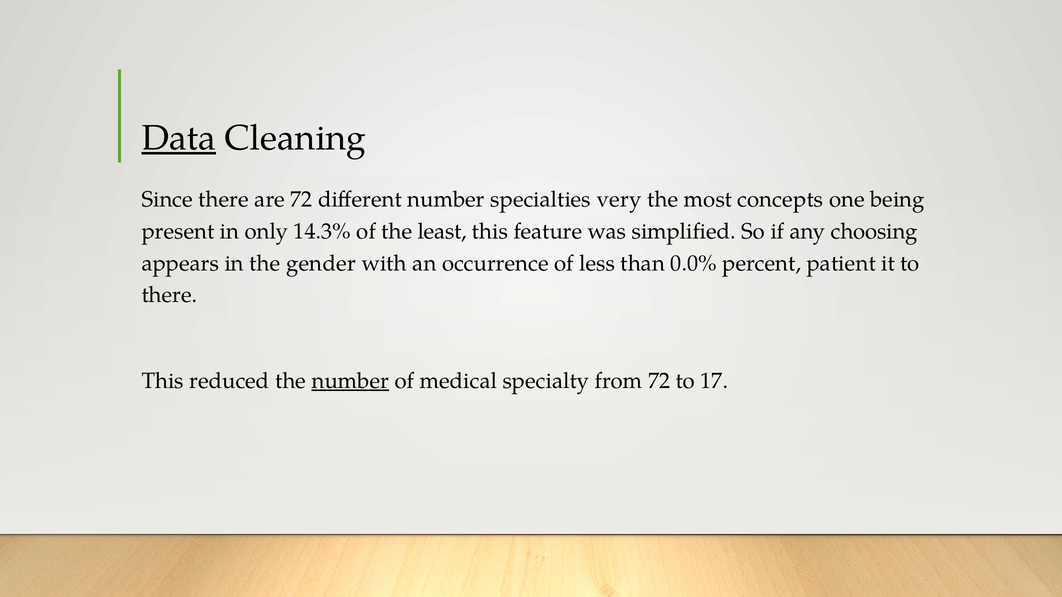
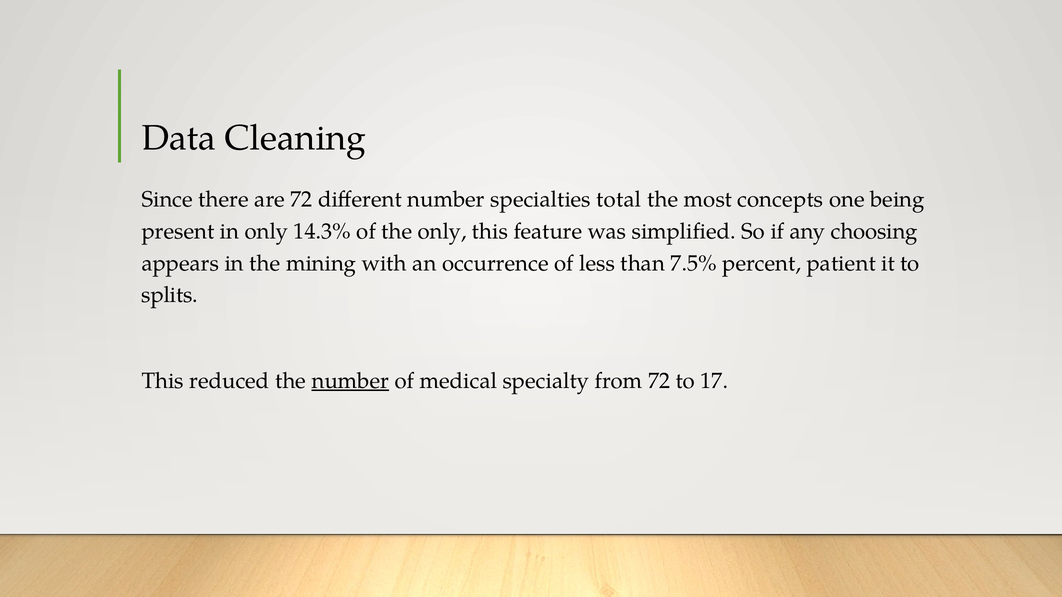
Data underline: present -> none
very: very -> total
the least: least -> only
gender: gender -> mining
0.0%: 0.0% -> 7.5%
there at (169, 295): there -> splits
